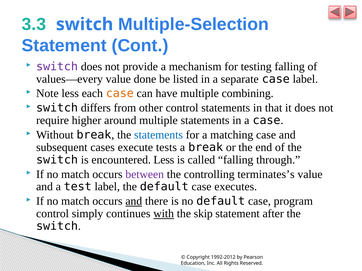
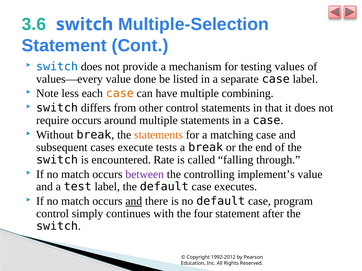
3.3: 3.3 -> 3.6
switch at (57, 67) colour: purple -> blue
testing falling: falling -> values
require higher: higher -> occurs
statements at (159, 135) colour: blue -> orange
encountered Less: Less -> Rate
terminates’s: terminates’s -> implement’s
with underline: present -> none
skip: skip -> four
